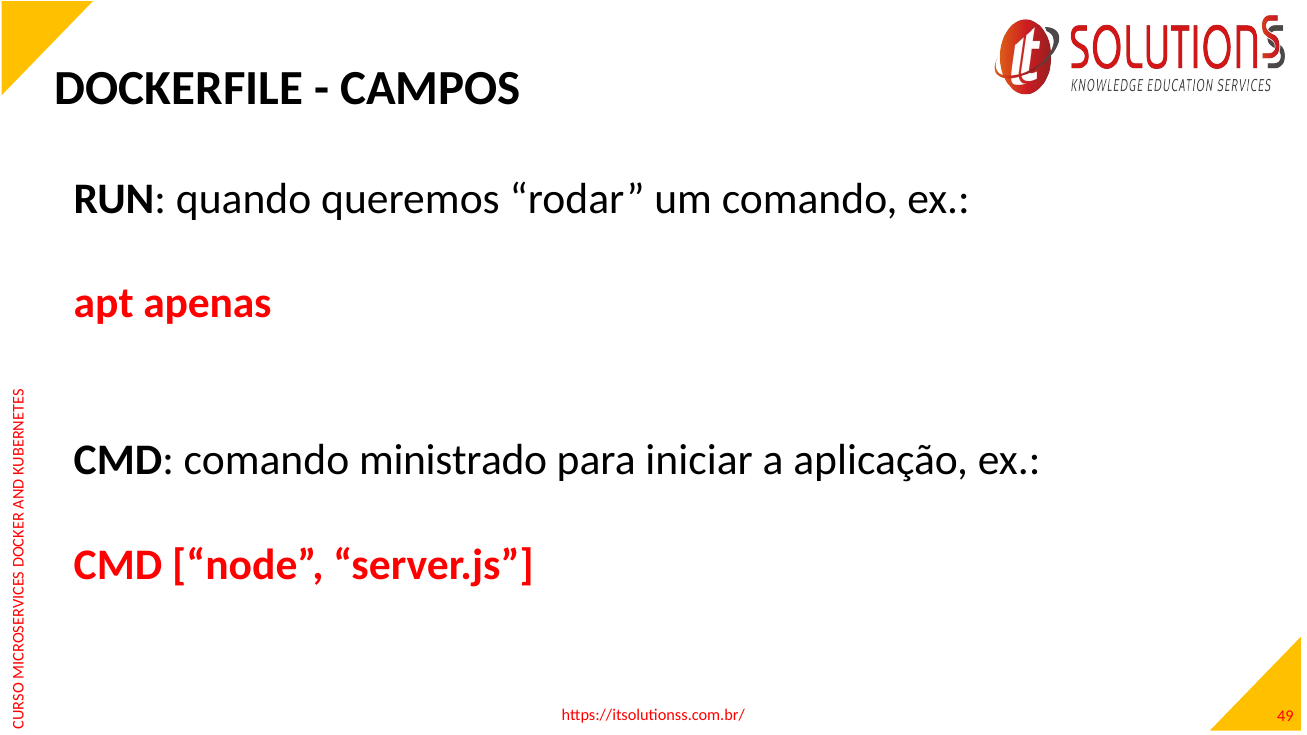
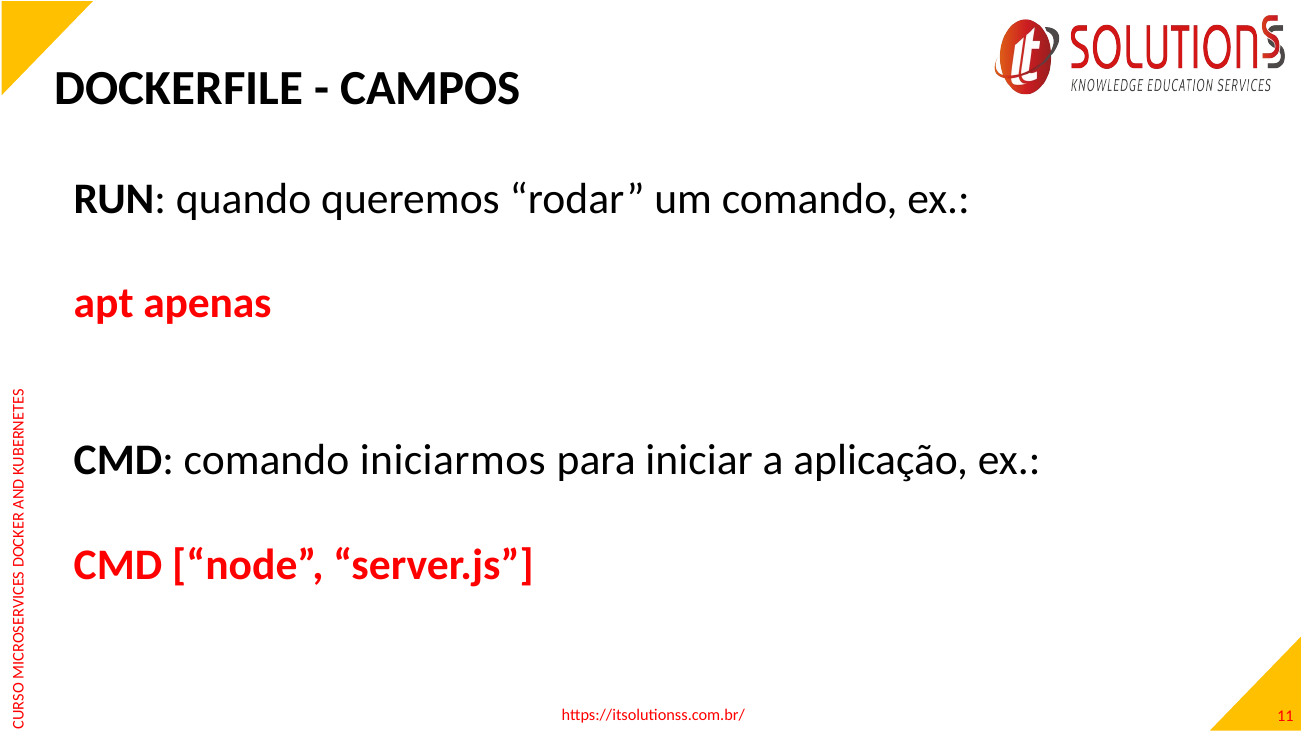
ministrado: ministrado -> iniciarmos
49: 49 -> 11
